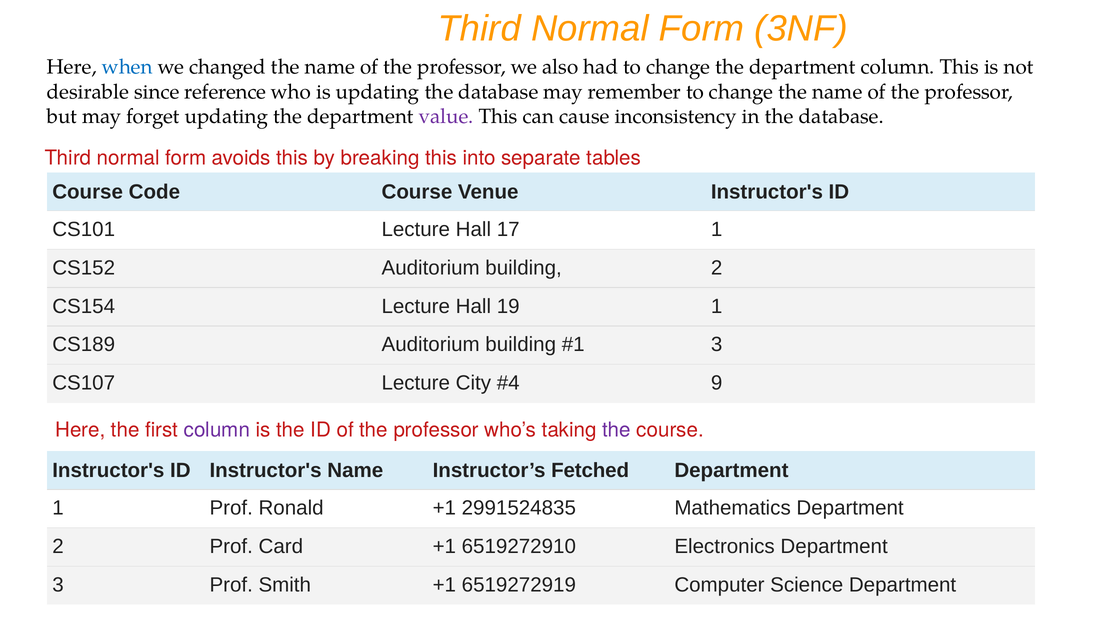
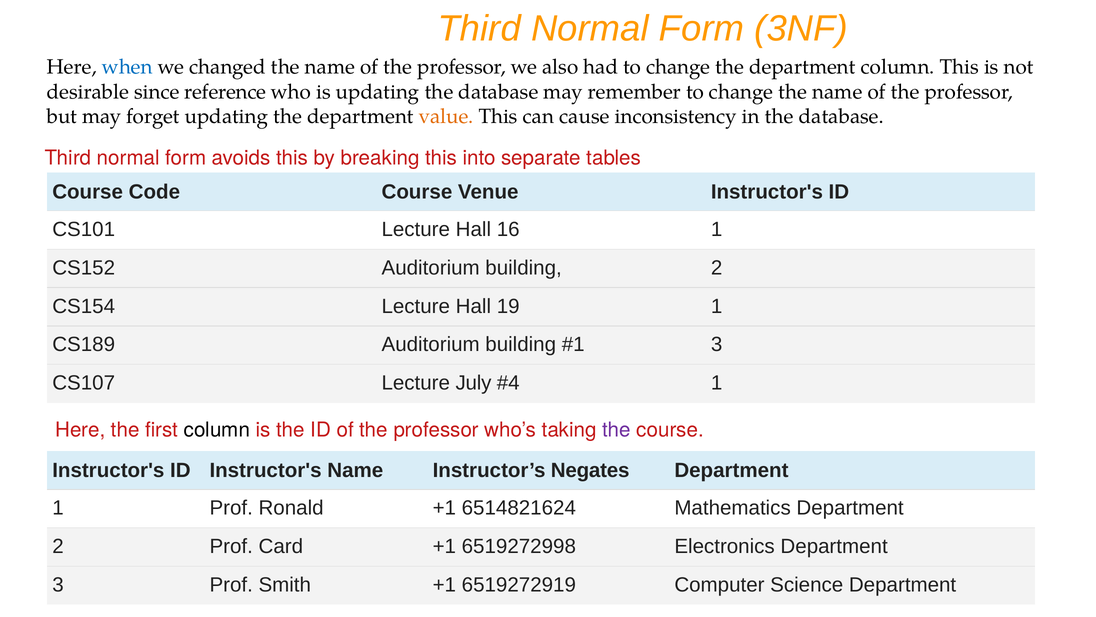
value colour: purple -> orange
17: 17 -> 16
City: City -> July
9 at (717, 383): 9 -> 1
column at (217, 430) colour: purple -> black
Fetched: Fetched -> Negates
2991524835: 2991524835 -> 6514821624
6519272910: 6519272910 -> 6519272998
